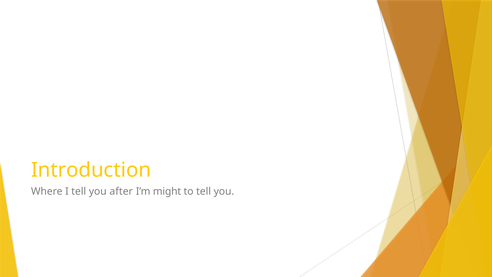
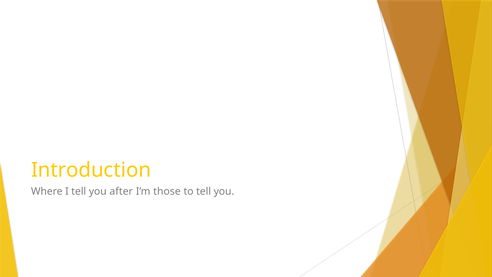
might: might -> those
